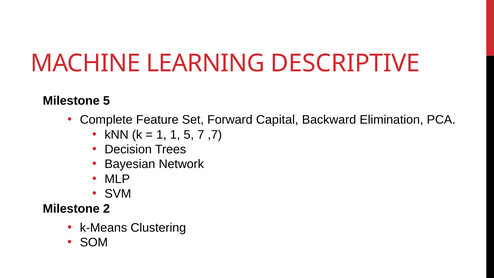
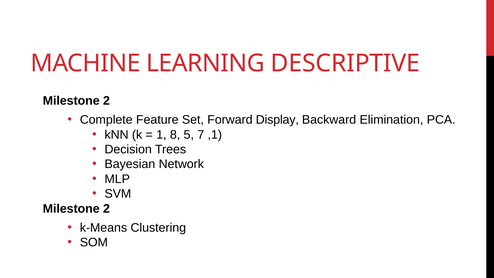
5 at (107, 101): 5 -> 2
Capital: Capital -> Display
1 1: 1 -> 8
,7: ,7 -> ,1
